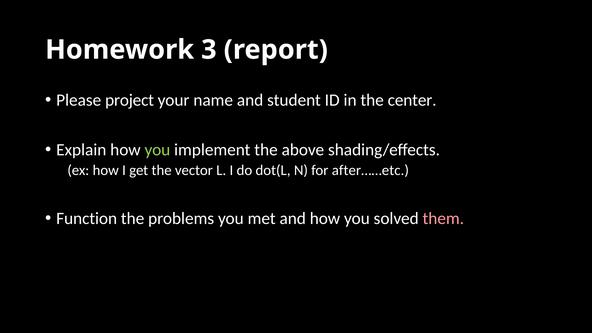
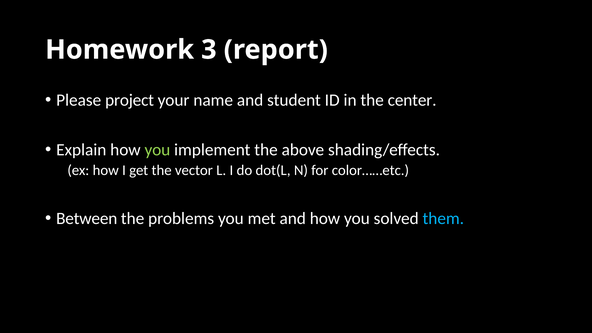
after……etc: after……etc -> color……etc
Function: Function -> Between
them colour: pink -> light blue
